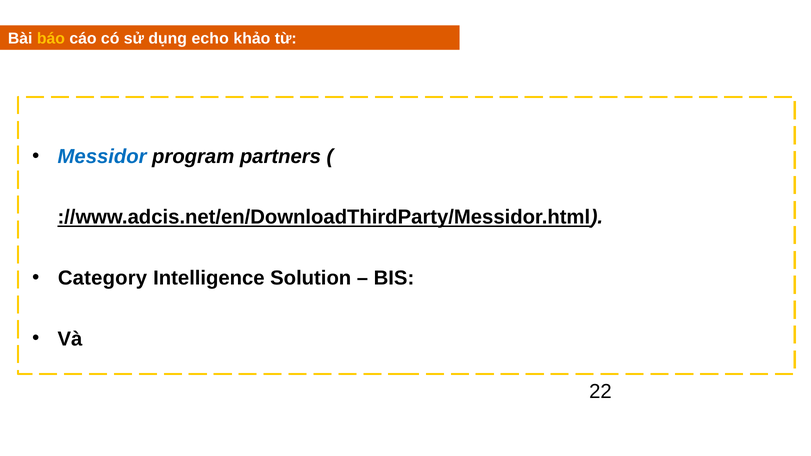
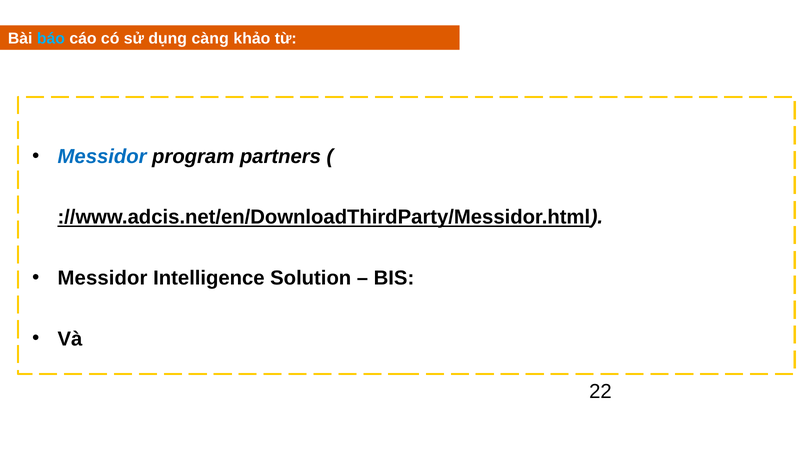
báo colour: yellow -> light blue
echo: echo -> càng
Category at (103, 278): Category -> Messidor
